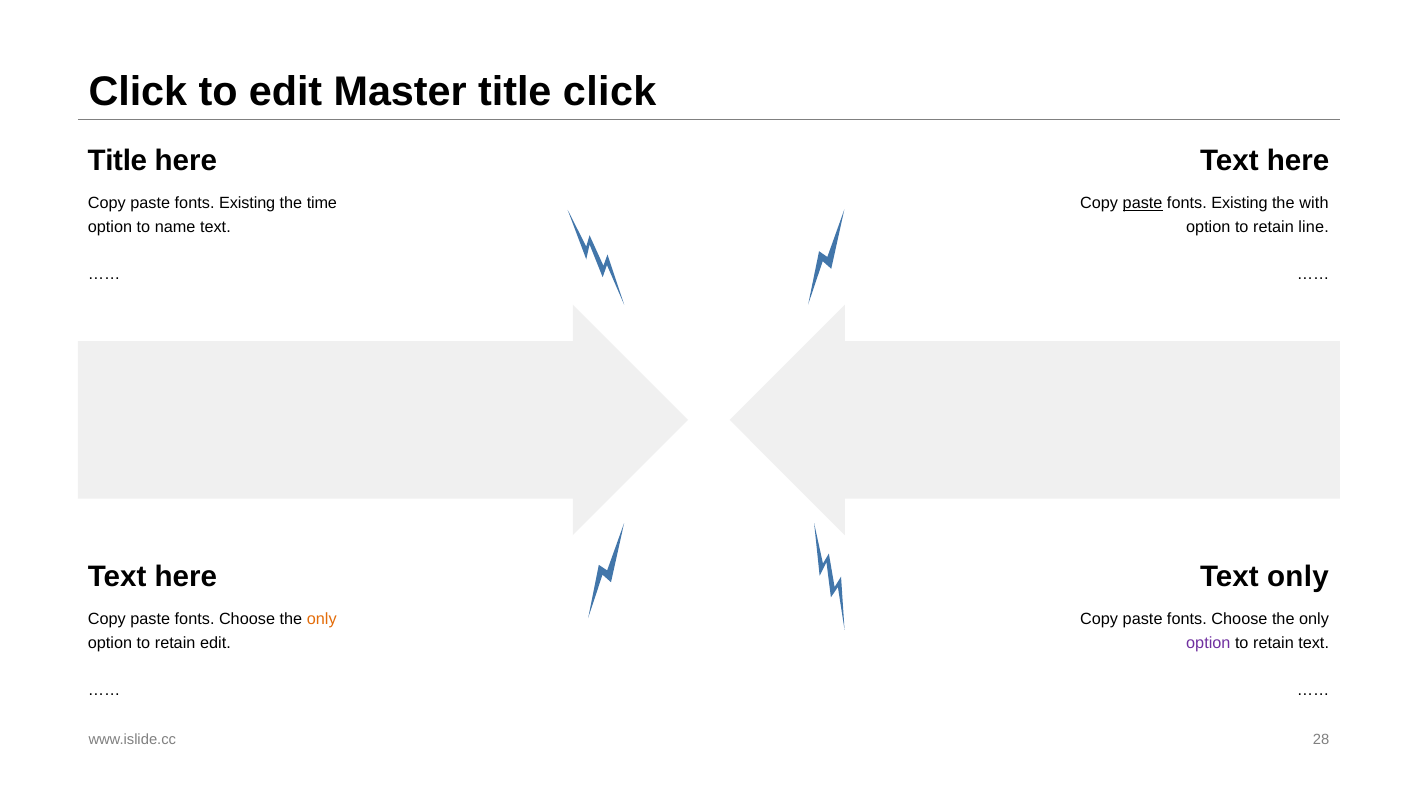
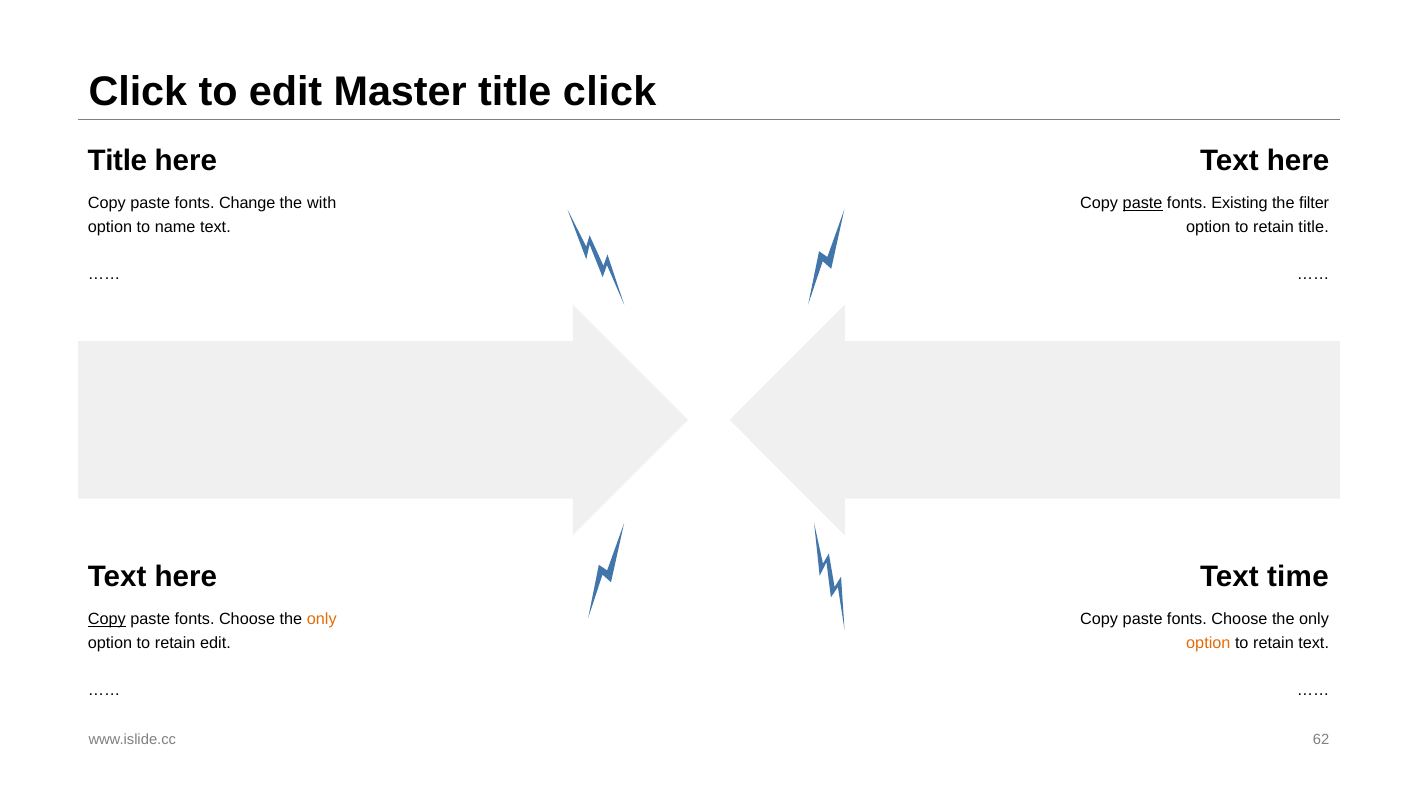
Existing at (247, 203): Existing -> Change
time: time -> with
with: with -> filter
retain line: line -> title
Text only: only -> time
Copy at (107, 619) underline: none -> present
option at (1208, 643) colour: purple -> orange
28: 28 -> 62
